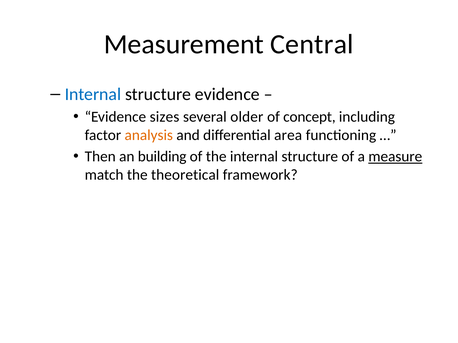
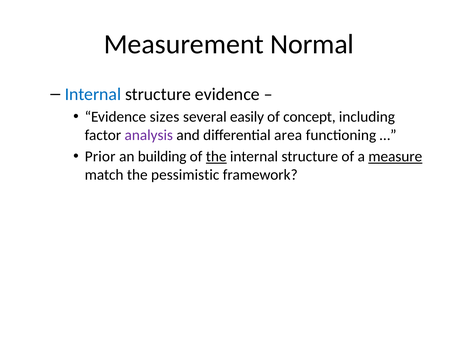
Central: Central -> Normal
older: older -> easily
analysis colour: orange -> purple
Then: Then -> Prior
the at (216, 157) underline: none -> present
theoretical: theoretical -> pessimistic
